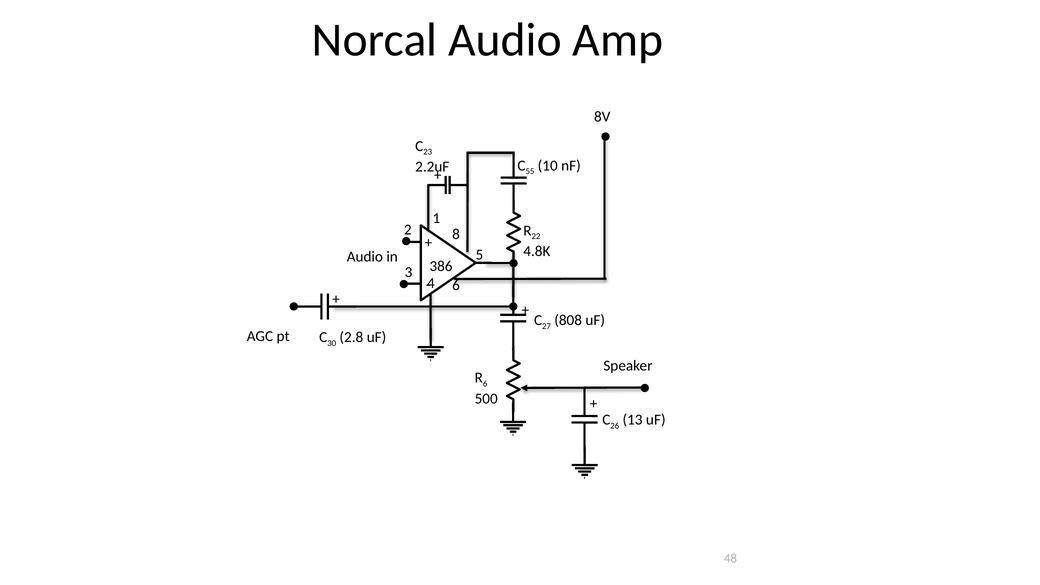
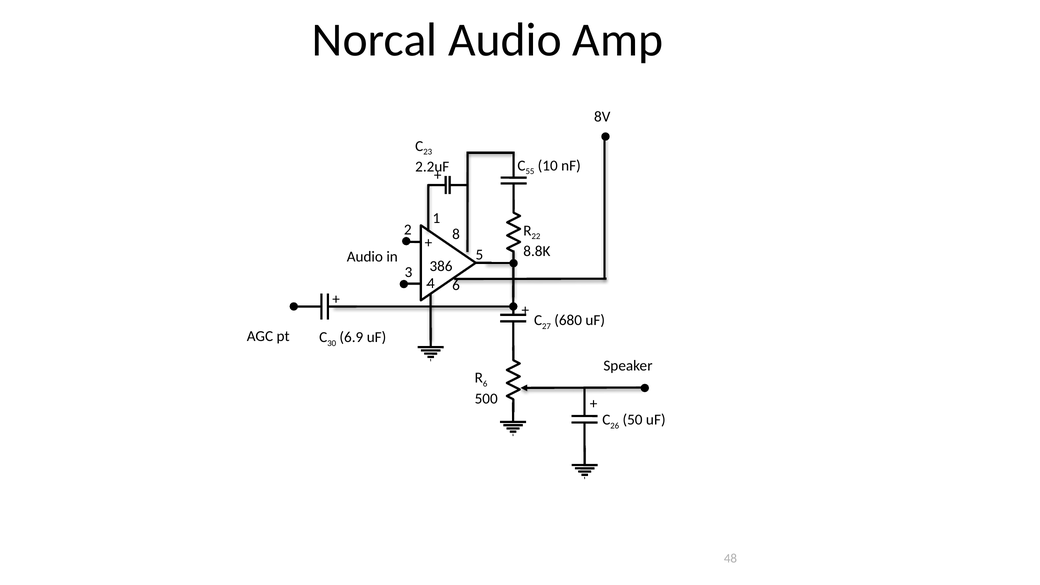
4.8K: 4.8K -> 8.8K
808: 808 -> 680
2.8: 2.8 -> 6.9
13: 13 -> 50
